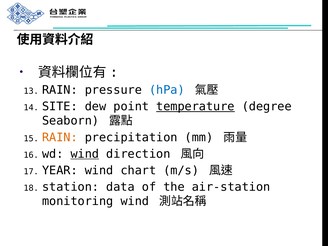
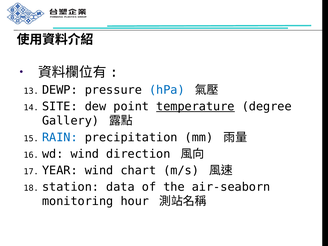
RAIN at (60, 90): RAIN -> DEWP
Seaborn: Seaborn -> Gallery
RAIN at (60, 137) colour: orange -> blue
wind at (85, 154) underline: present -> none
air-station: air-station -> air-seaborn
monitoring wind: wind -> hour
